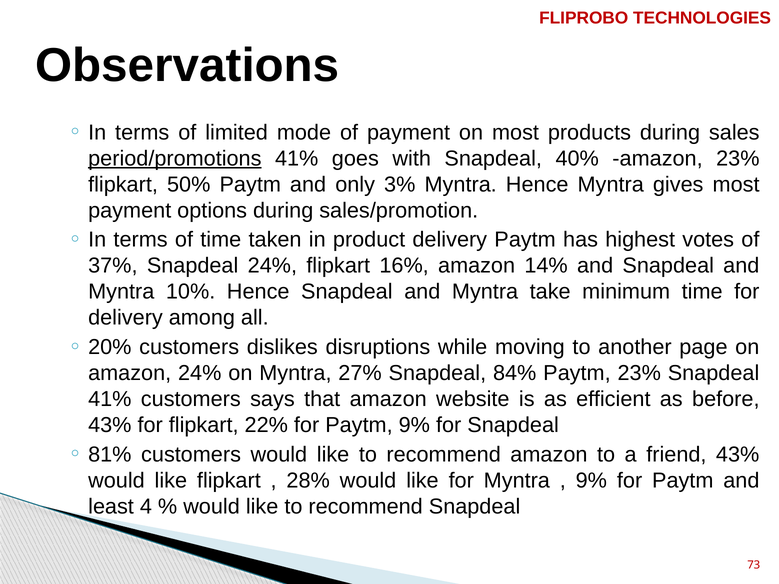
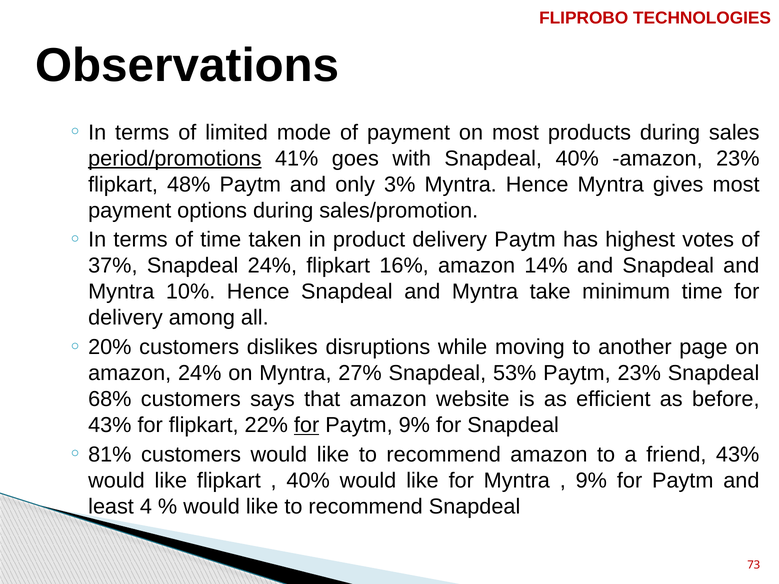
50%: 50% -> 48%
84%: 84% -> 53%
41% at (110, 399): 41% -> 68%
for at (307, 425) underline: none -> present
28% at (308, 481): 28% -> 40%
